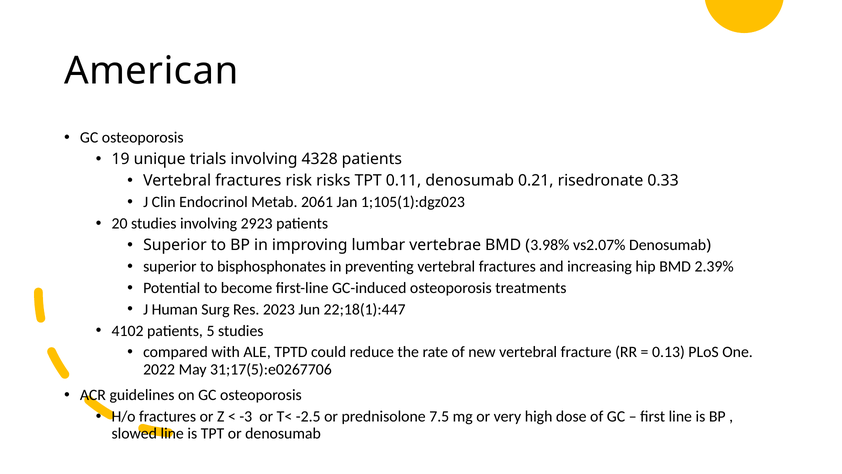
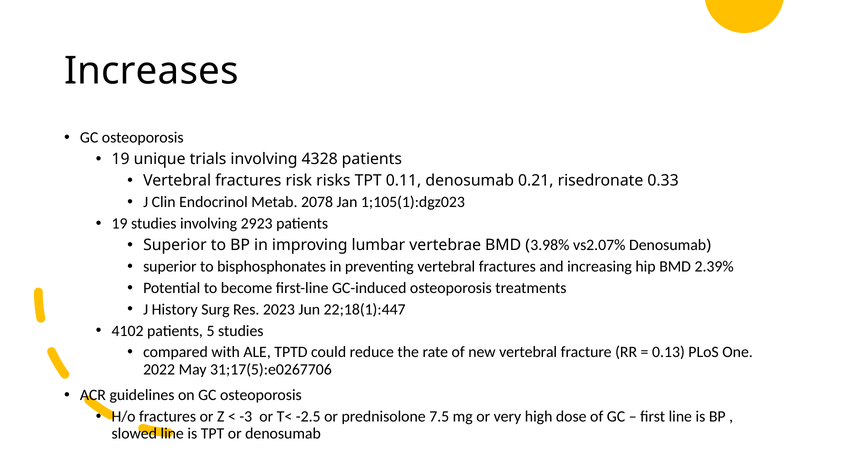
American: American -> Increases
2061: 2061 -> 2078
20 at (120, 223): 20 -> 19
Human: Human -> History
